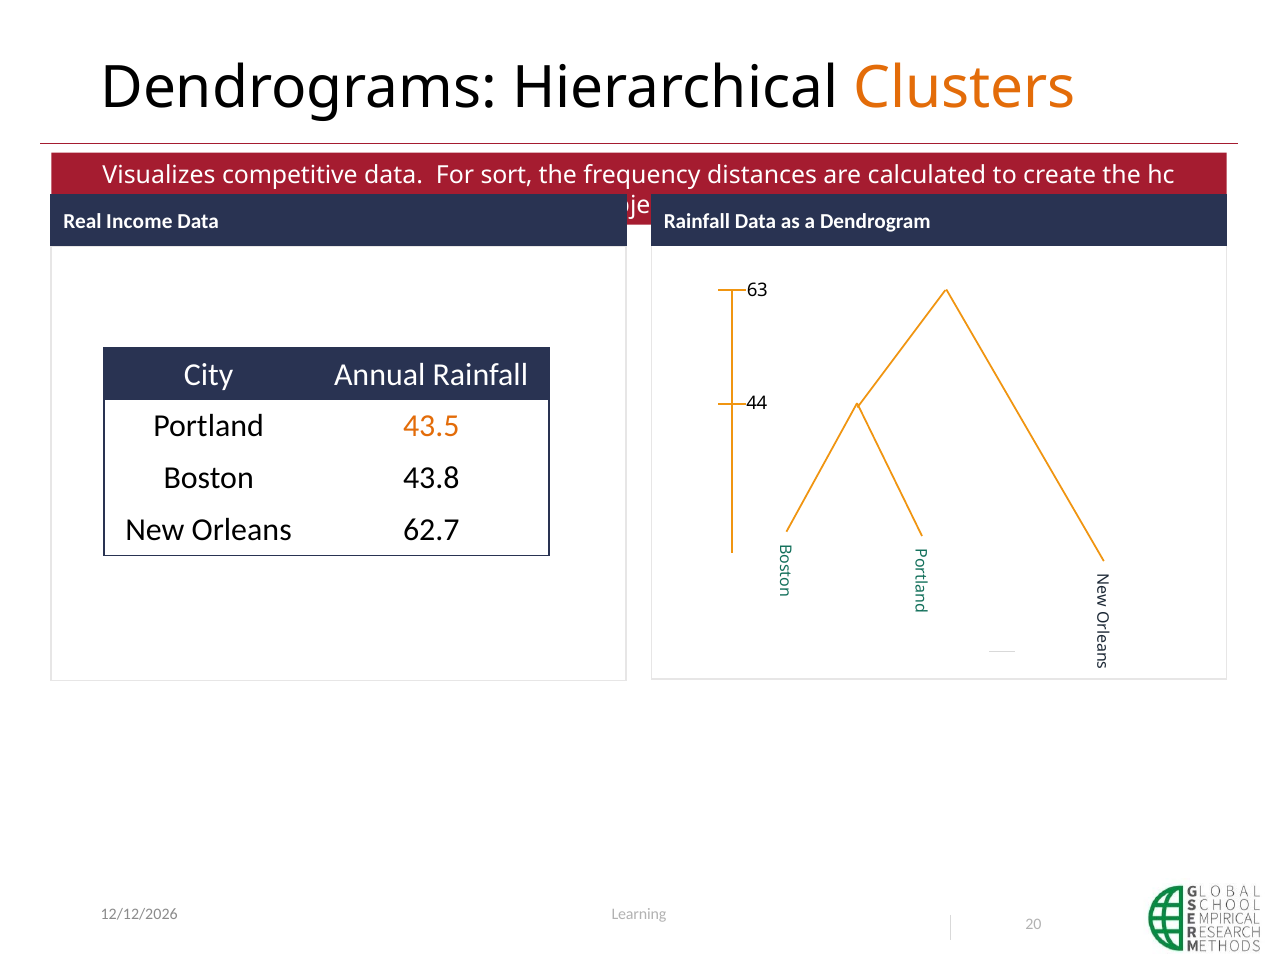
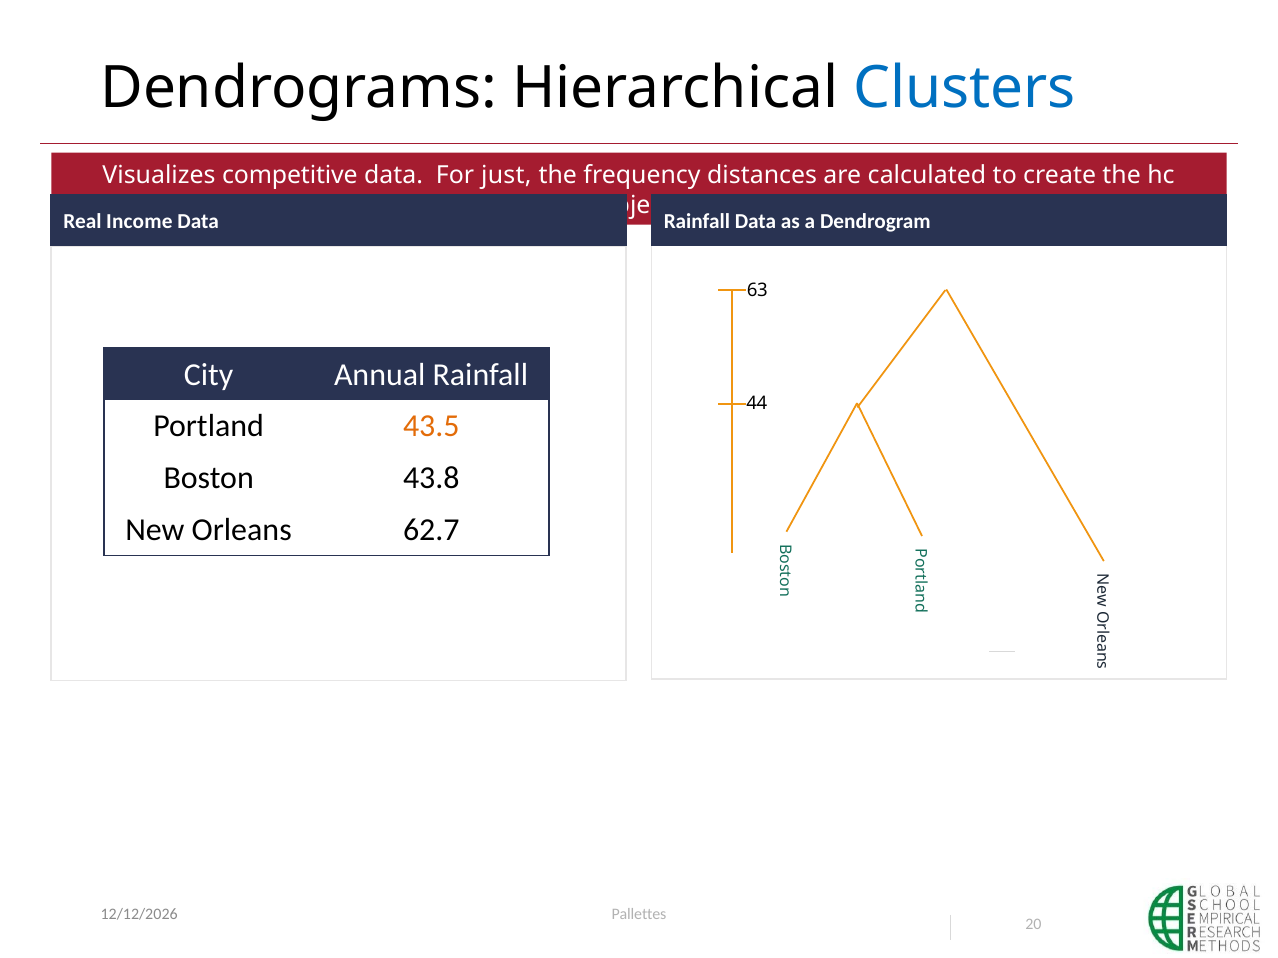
Clusters colour: orange -> blue
sort: sort -> just
Learning: Learning -> Pallettes
